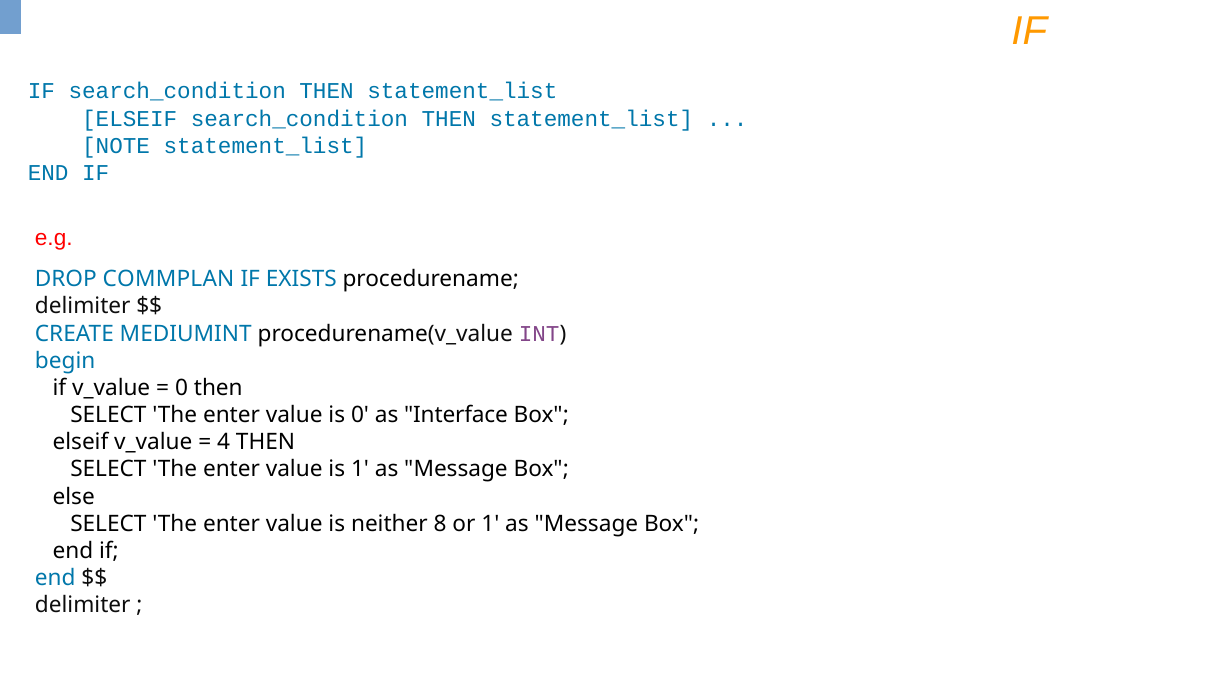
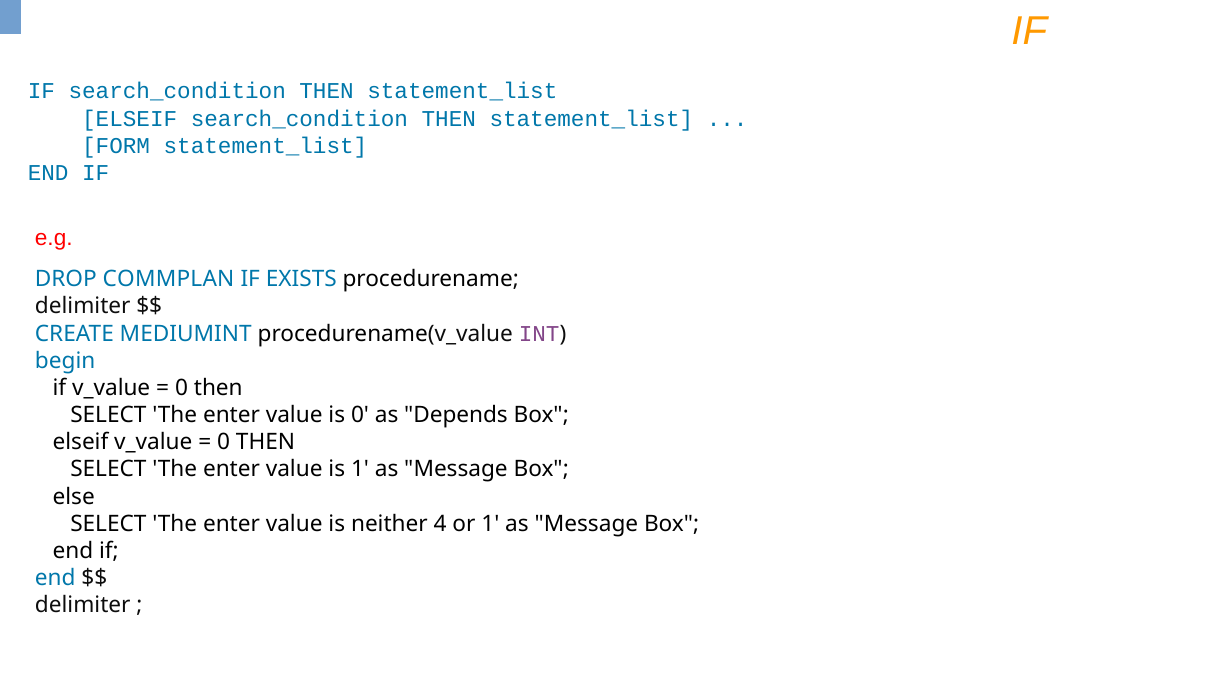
NOTE: NOTE -> FORM
Interface: Interface -> Depends
4 at (224, 442): 4 -> 0
8: 8 -> 4
